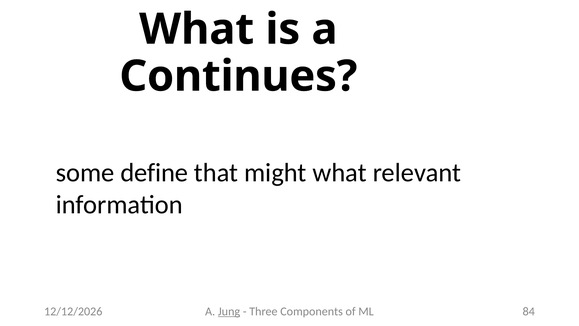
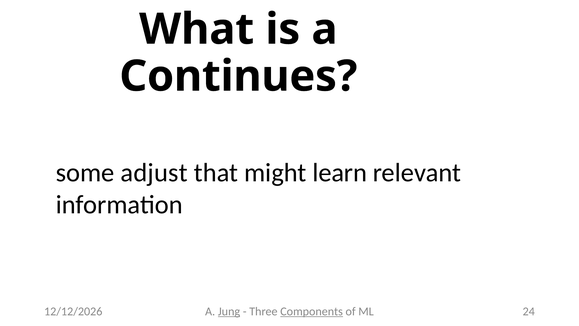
define: define -> adjust
might what: what -> learn
Components underline: none -> present
84: 84 -> 24
